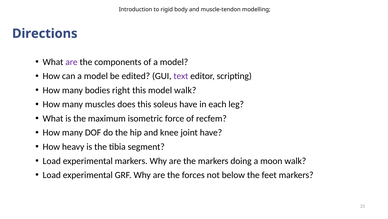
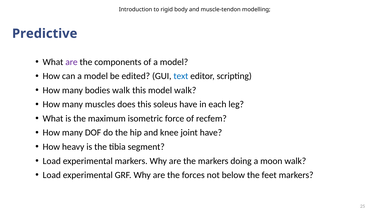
Directions: Directions -> Predictive
text colour: purple -> blue
bodies right: right -> walk
